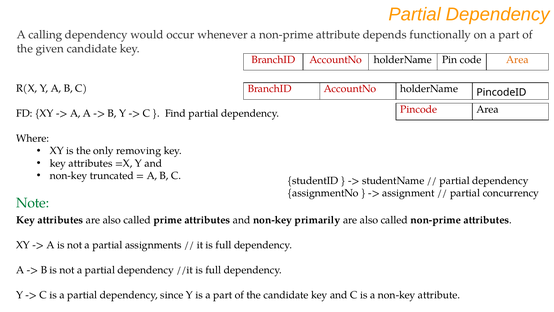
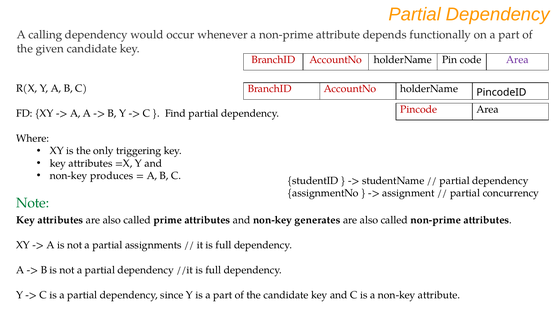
Area at (517, 60) colour: orange -> purple
removing: removing -> triggering
truncated: truncated -> produces
primarily: primarily -> generates
